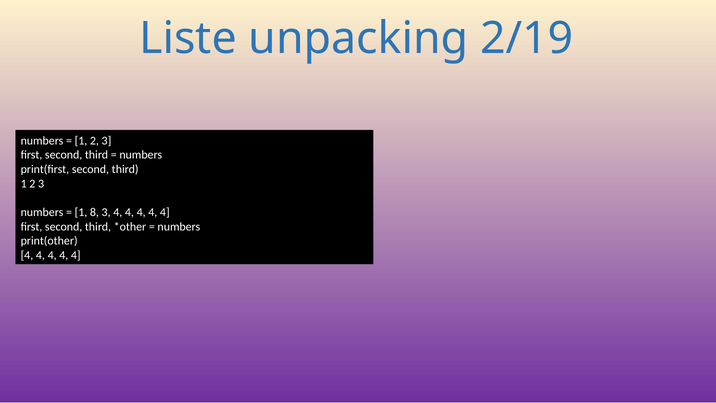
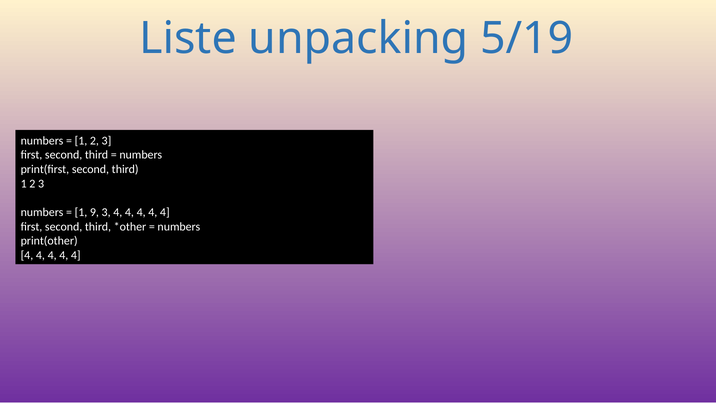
2/19: 2/19 -> 5/19
8: 8 -> 9
